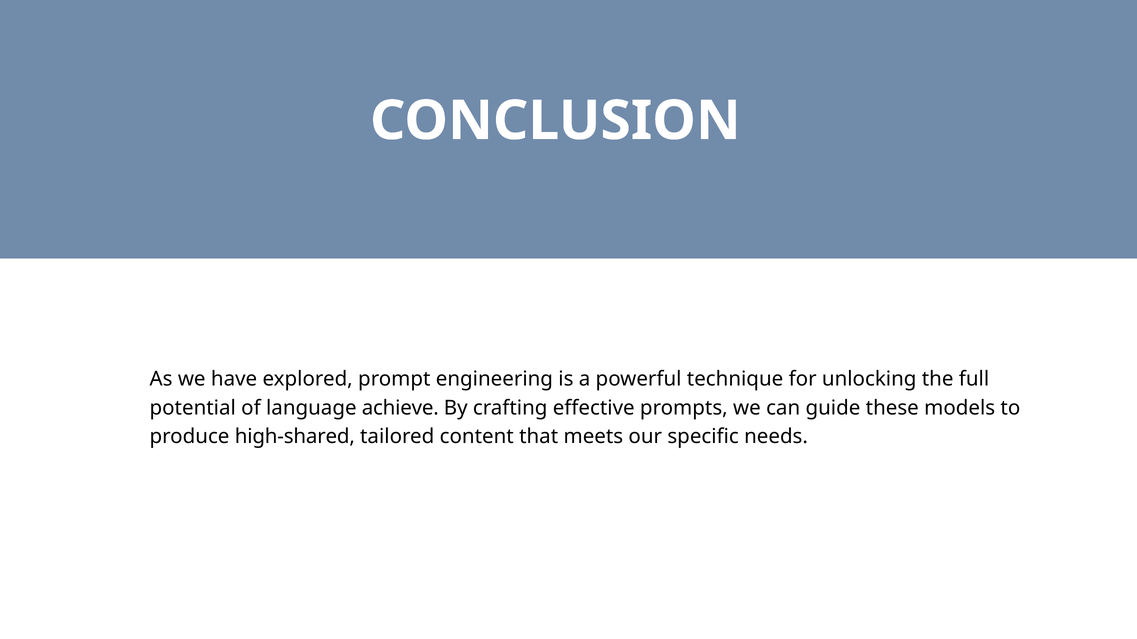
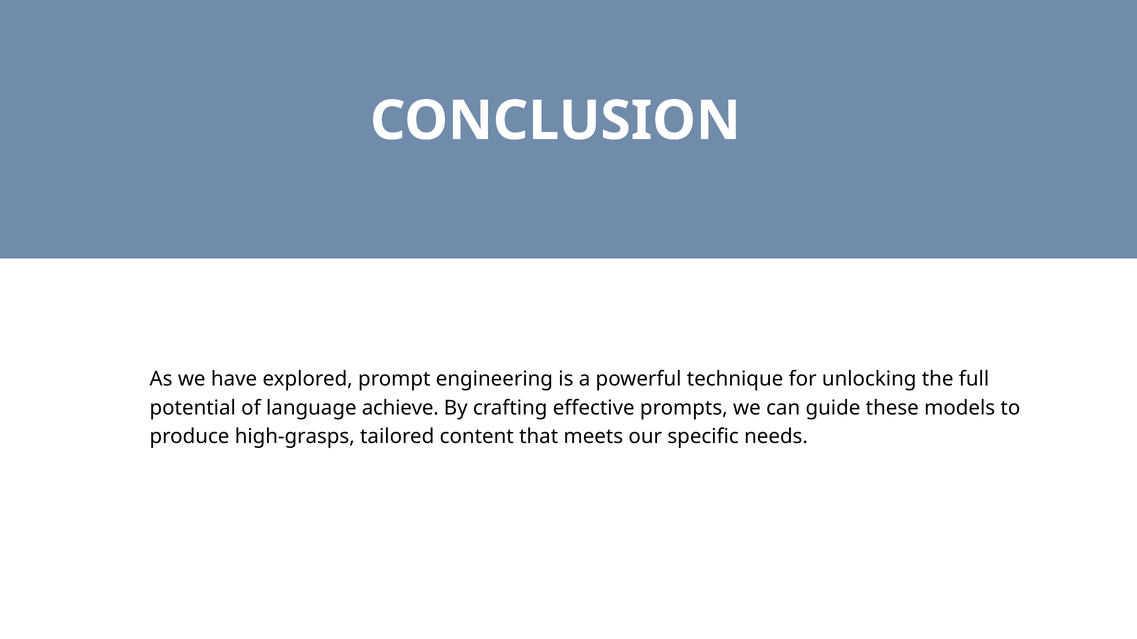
high-shared: high-shared -> high-grasps
